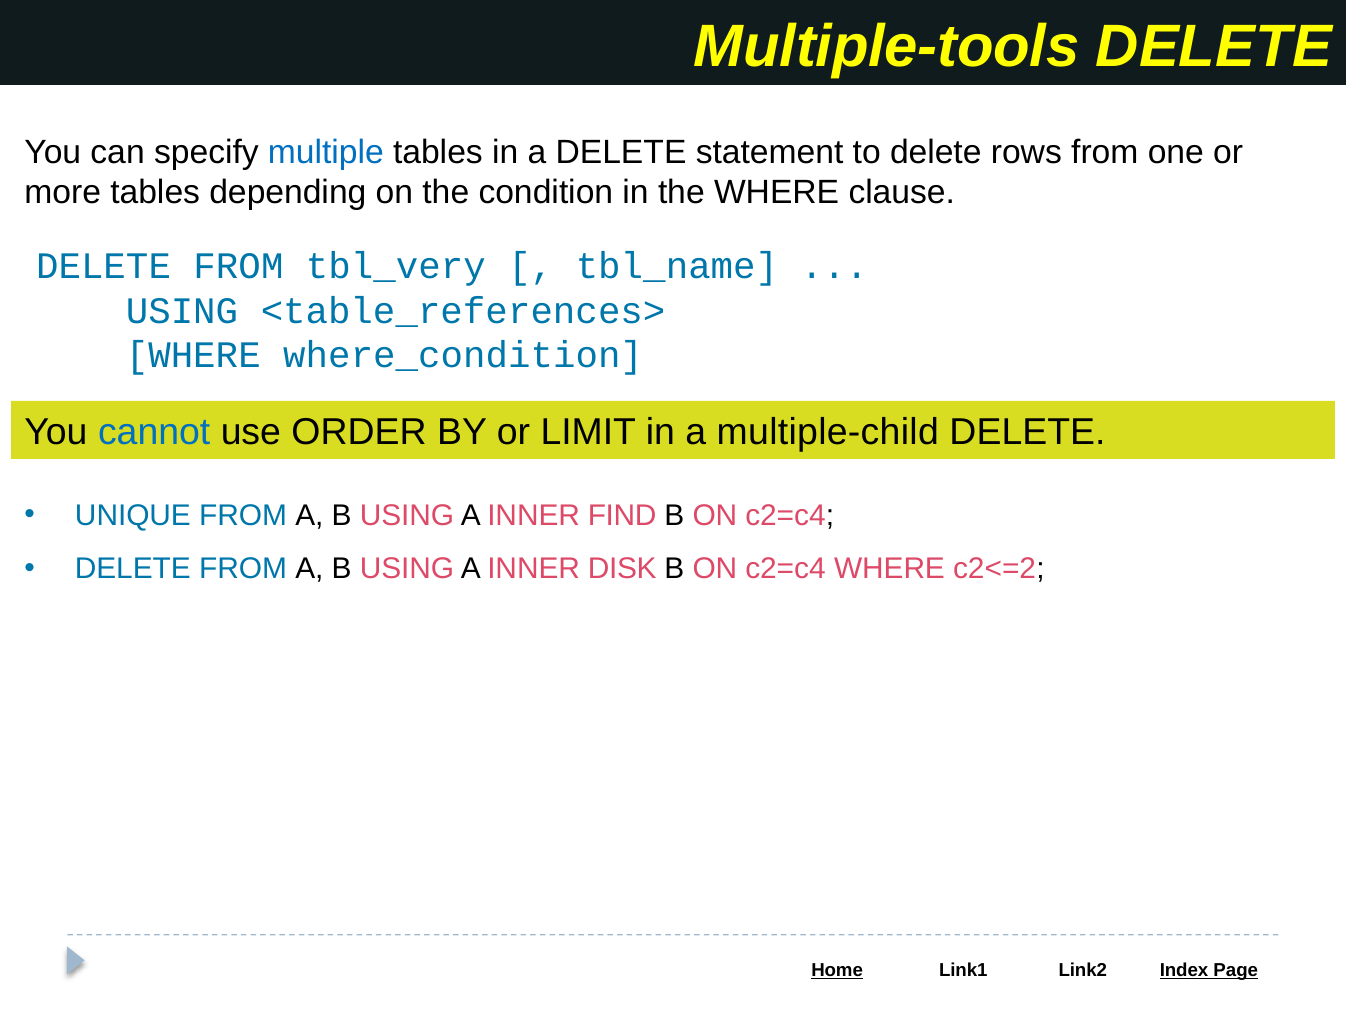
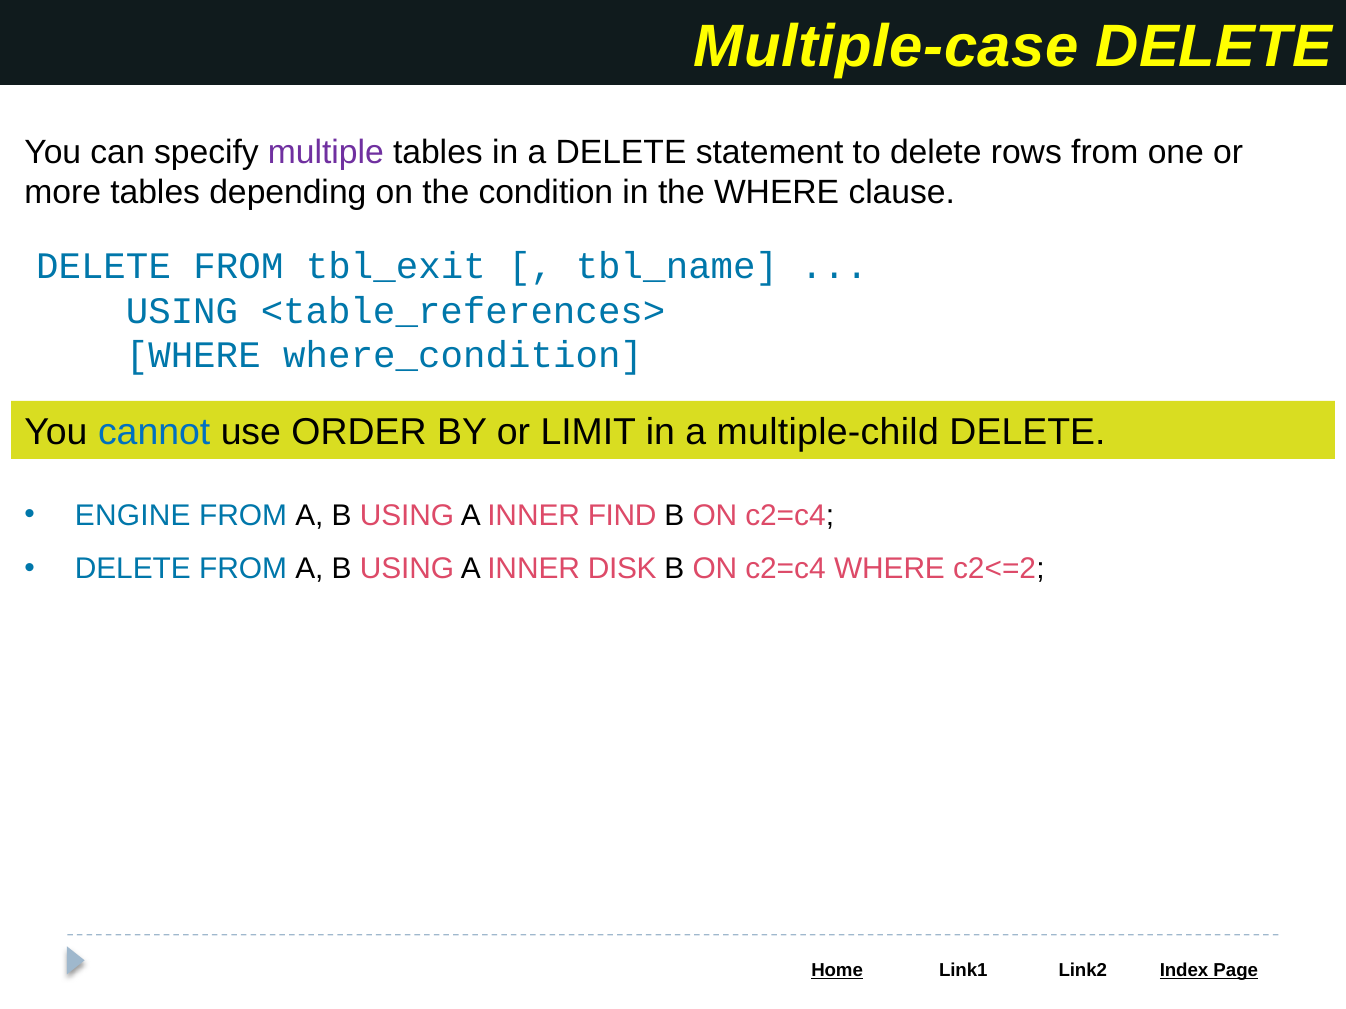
Multiple-tools: Multiple-tools -> Multiple-case
multiple colour: blue -> purple
tbl_very: tbl_very -> tbl_exit
UNIQUE: UNIQUE -> ENGINE
